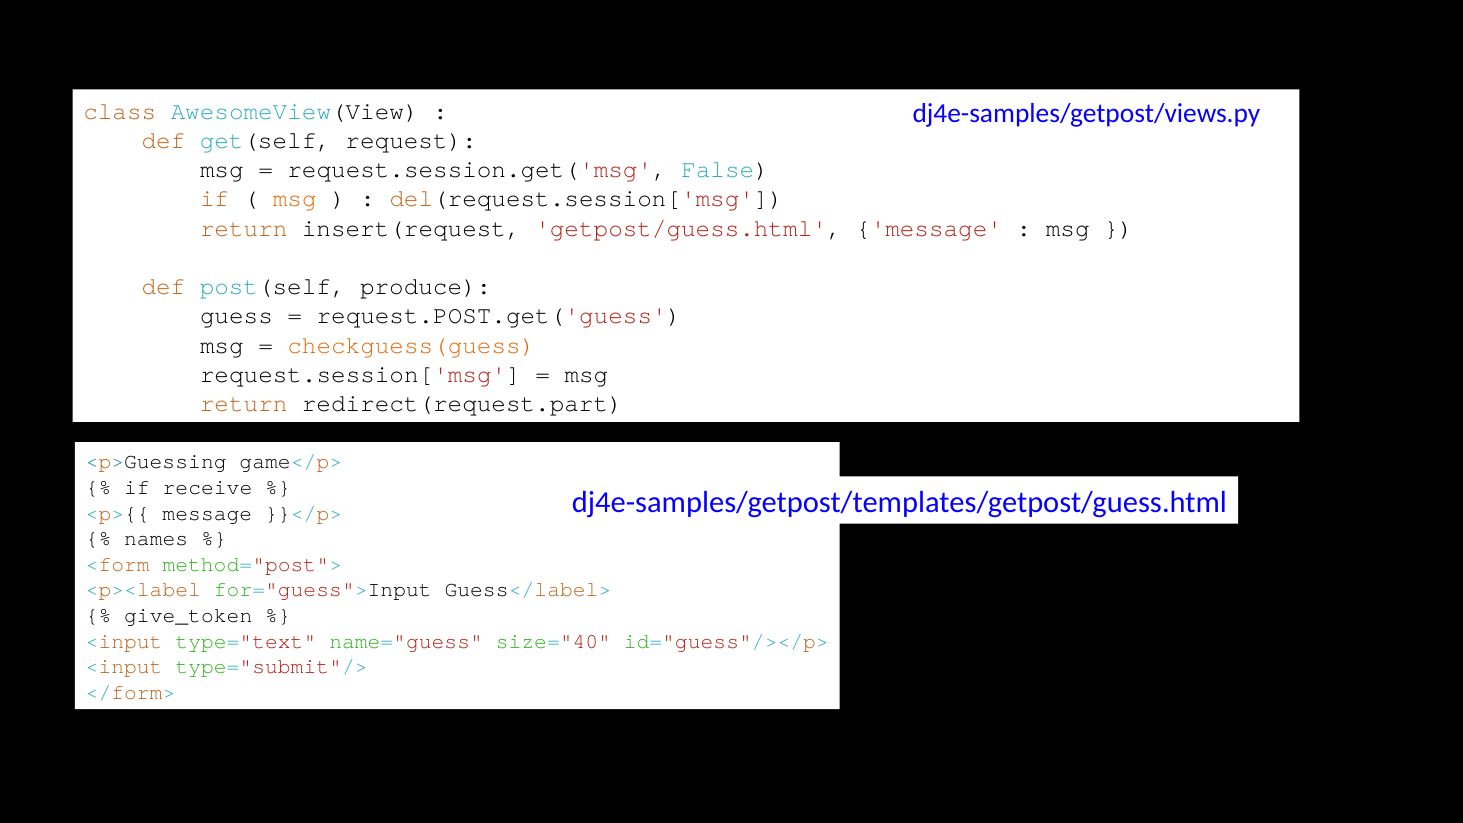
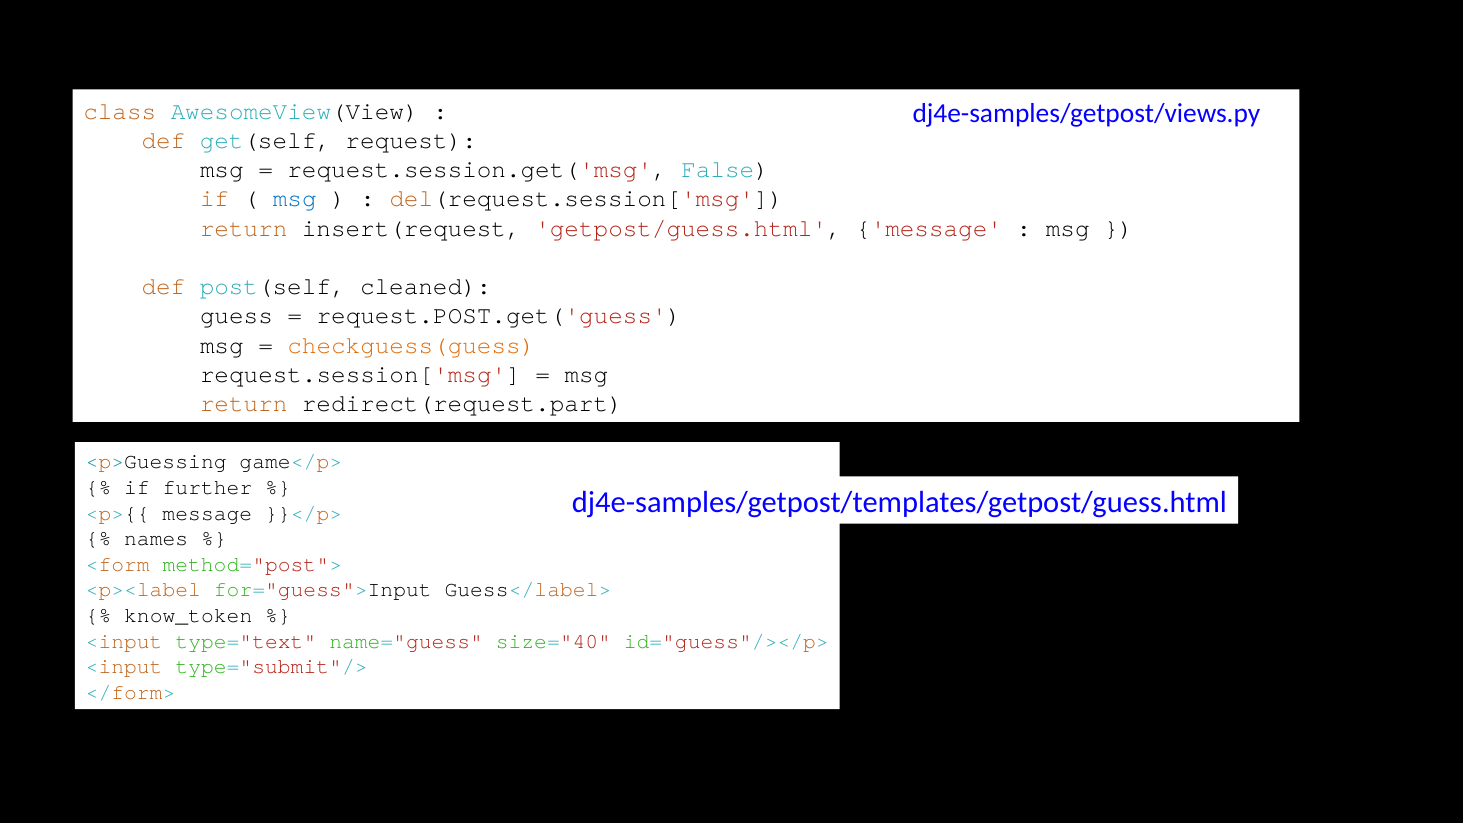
msg at (295, 199) colour: orange -> blue
produce: produce -> cleaned
receive: receive -> further
give_token: give_token -> know_token
